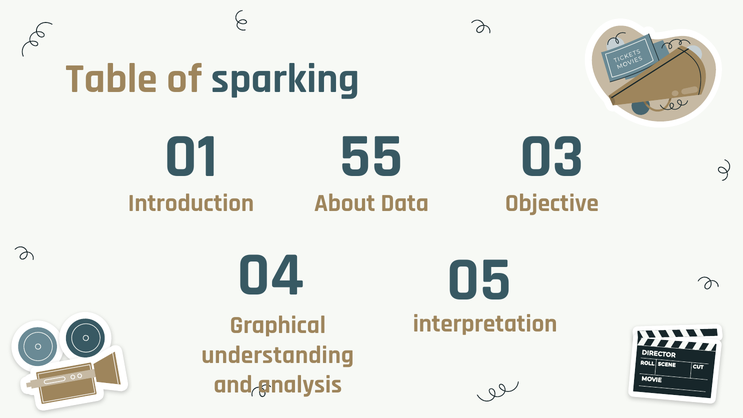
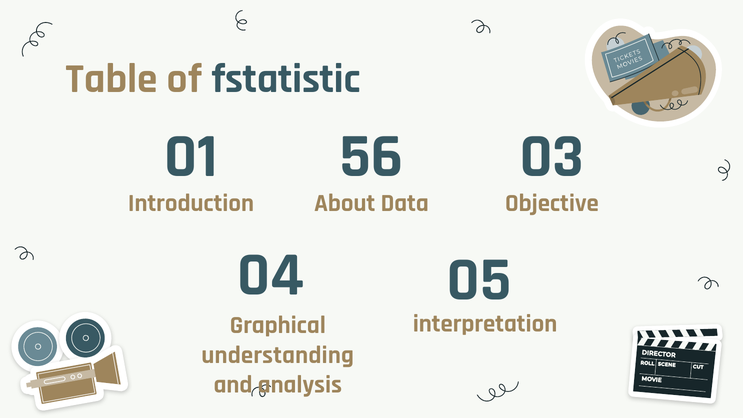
sparking: sparking -> fstatistic
55: 55 -> 56
